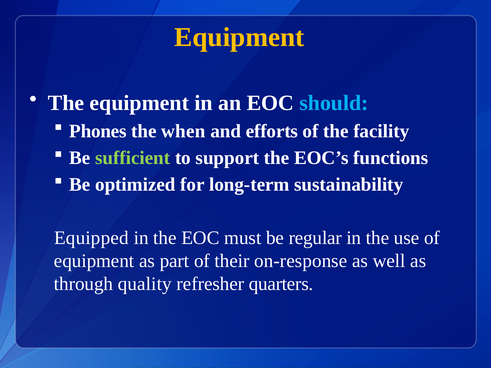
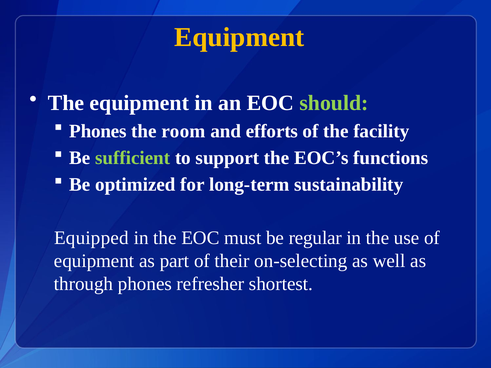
should colour: light blue -> light green
when: when -> room
on-response: on-response -> on-selecting
through quality: quality -> phones
quarters: quarters -> shortest
